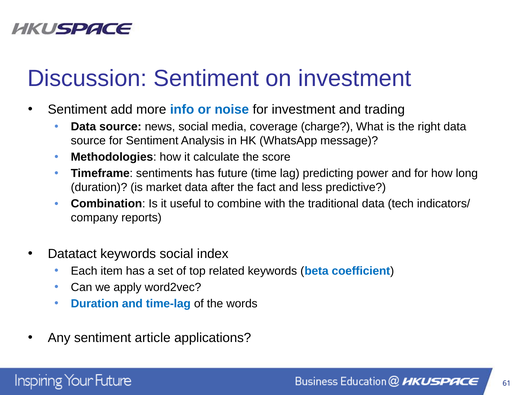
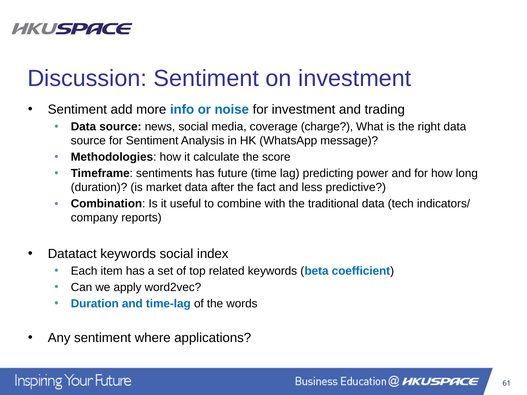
article: article -> where
